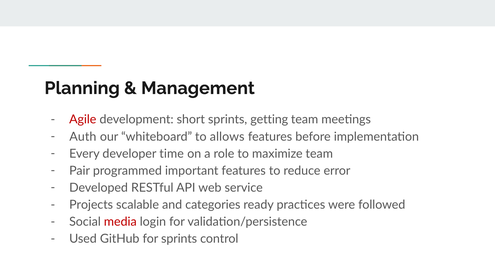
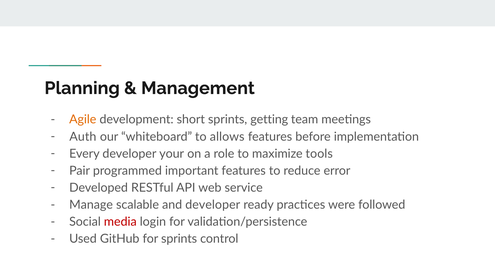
Agile colour: red -> orange
time: time -> your
maximize team: team -> tools
Projects: Projects -> Manage
and categories: categories -> developer
